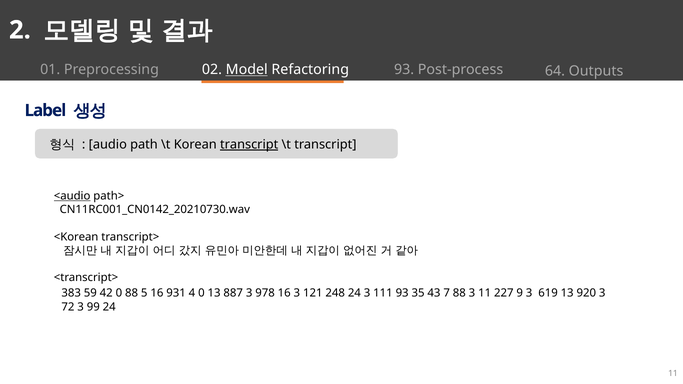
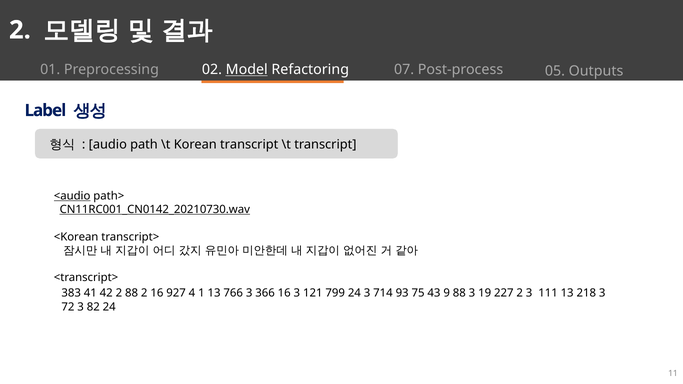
Refactoring 93: 93 -> 07
64: 64 -> 05
transcript at (249, 144) underline: present -> none
CN11RC001_CN0142_20210730.wav underline: none -> present
59: 59 -> 41
42 0: 0 -> 2
88 5: 5 -> 2
931: 931 -> 927
4 0: 0 -> 1
887: 887 -> 766
978: 978 -> 366
248: 248 -> 799
111: 111 -> 714
35: 35 -> 75
7: 7 -> 9
3 11: 11 -> 19
227 9: 9 -> 2
619: 619 -> 111
920: 920 -> 218
99: 99 -> 82
